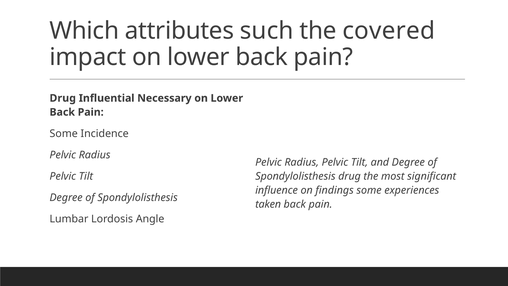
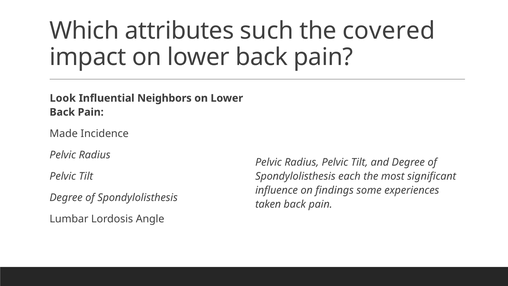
Drug at (63, 98): Drug -> Look
Necessary: Necessary -> Neighbors
Some at (64, 133): Some -> Made
Spondylolisthesis drug: drug -> each
